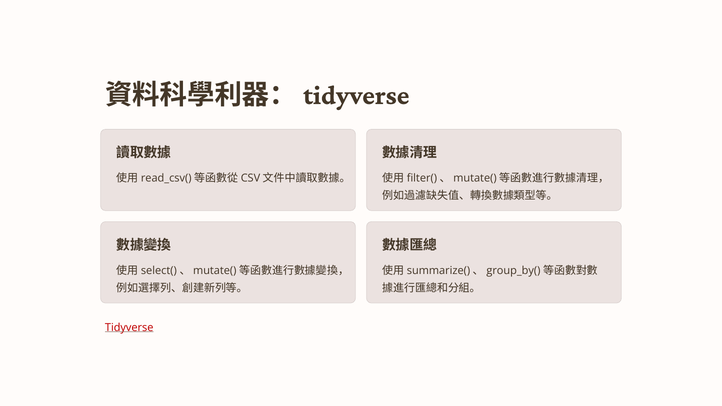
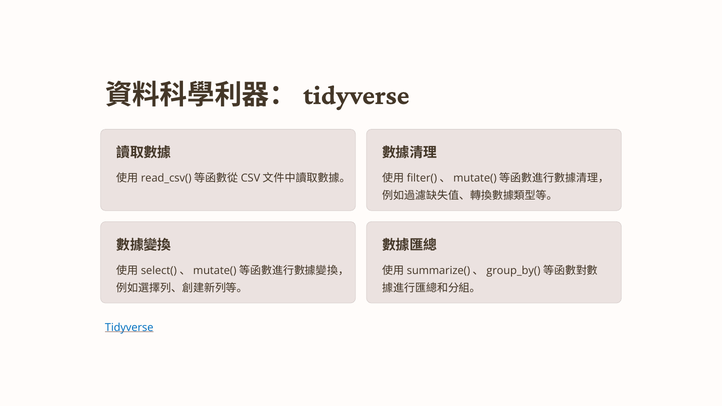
Tidyverse colour: red -> blue
